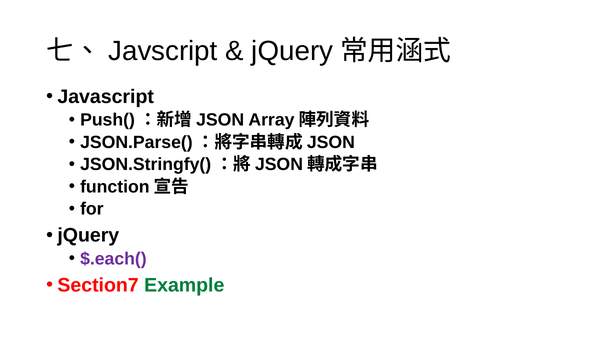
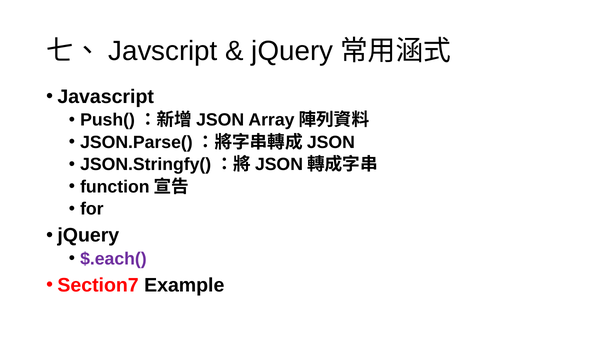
Example colour: green -> black
